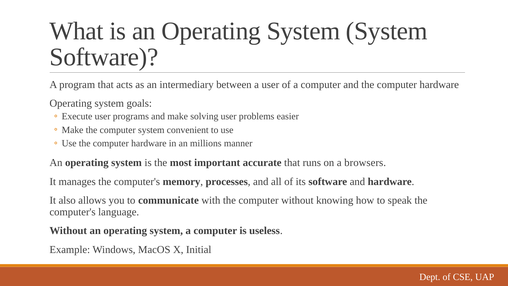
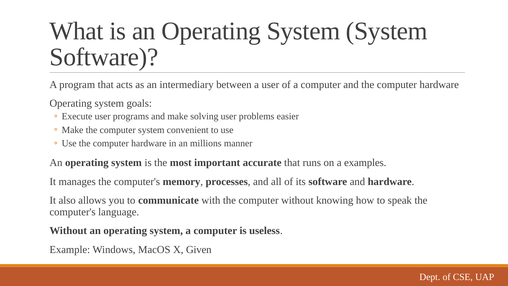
browsers: browsers -> examples
Initial: Initial -> Given
